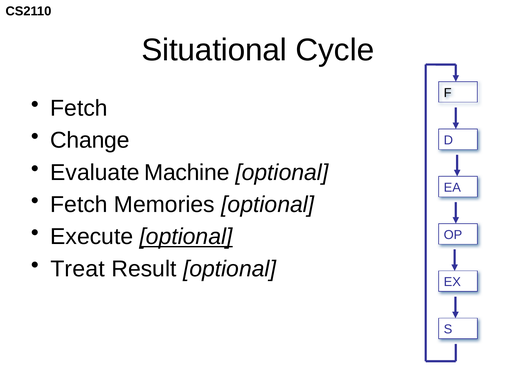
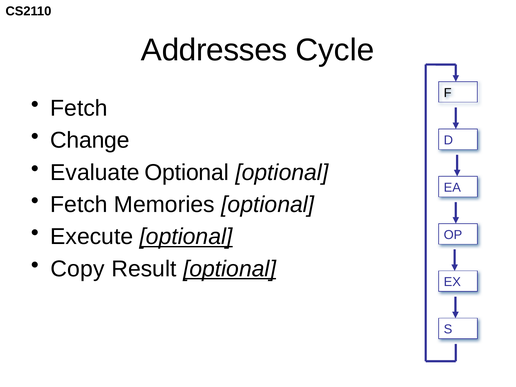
Situational: Situational -> Addresses
Evaluate Machine: Machine -> Optional
Treat: Treat -> Copy
optional at (230, 269) underline: none -> present
